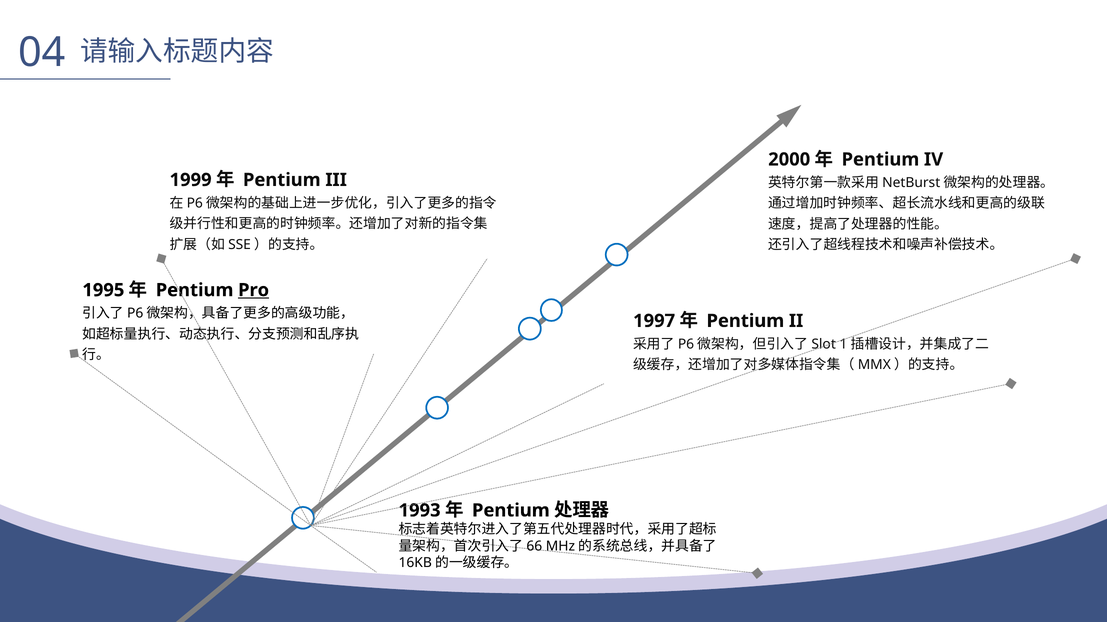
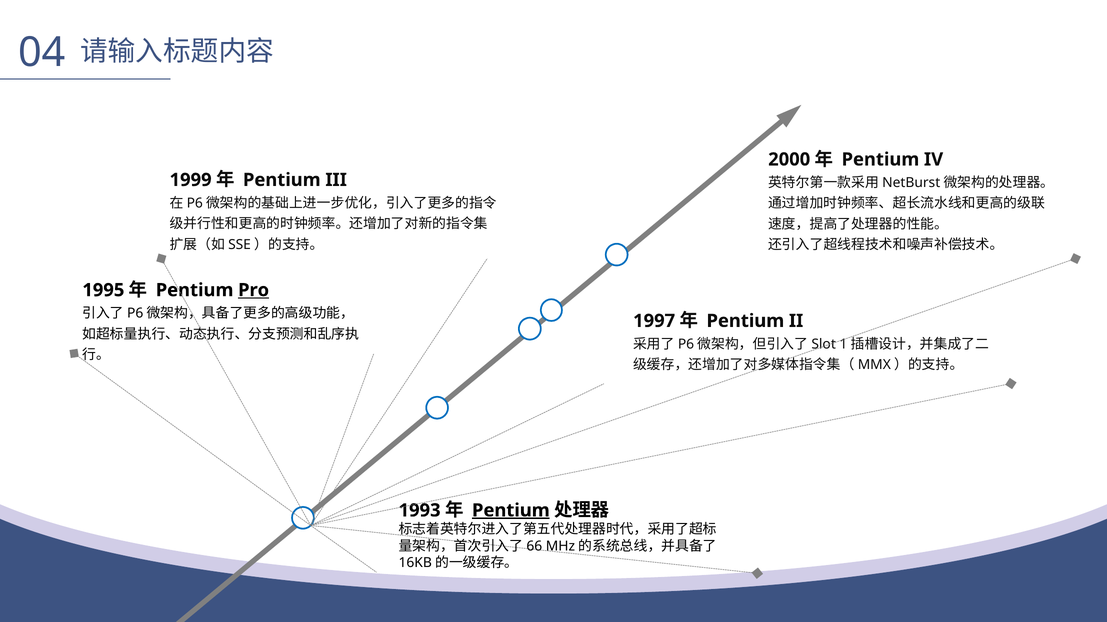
Pentium at (511, 511) underline: none -> present
